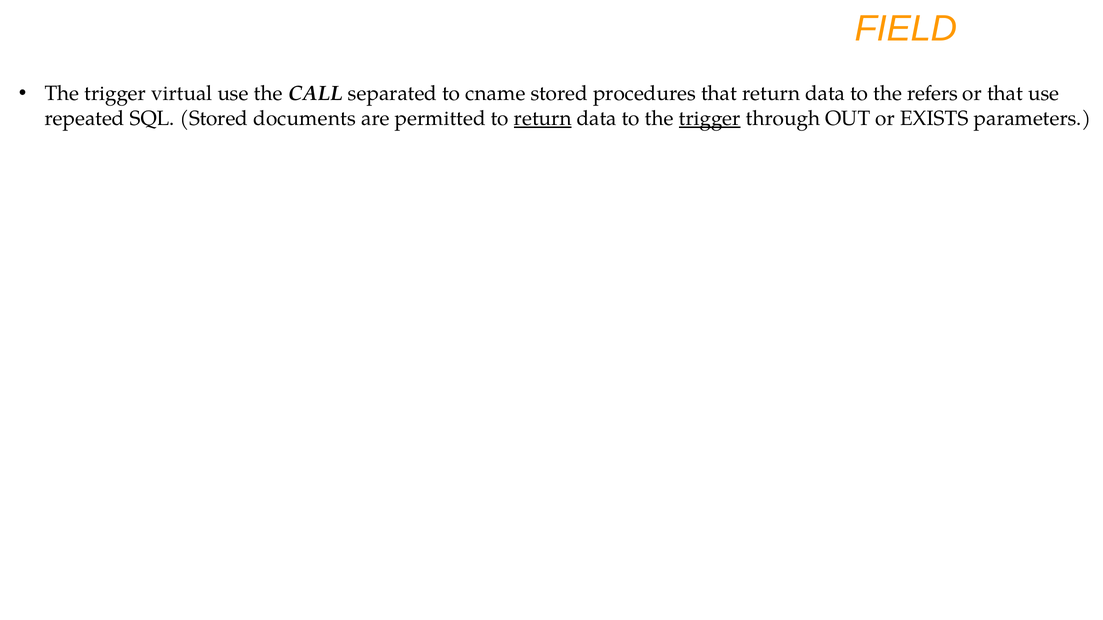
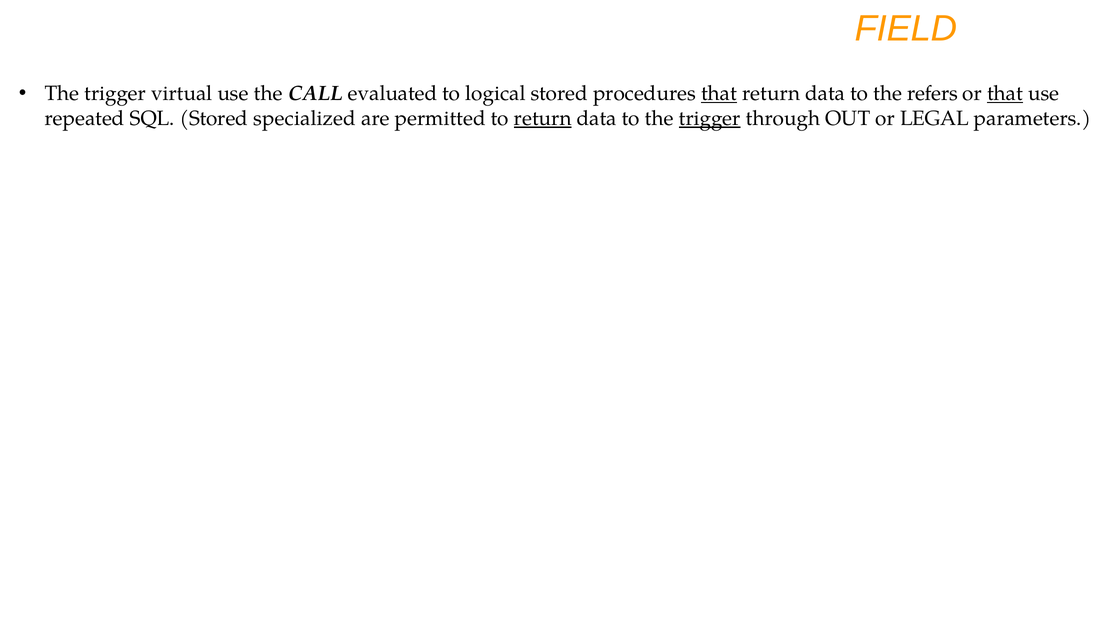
separated: separated -> evaluated
cname: cname -> logical
that at (719, 94) underline: none -> present
that at (1005, 94) underline: none -> present
documents: documents -> specialized
EXISTS: EXISTS -> LEGAL
